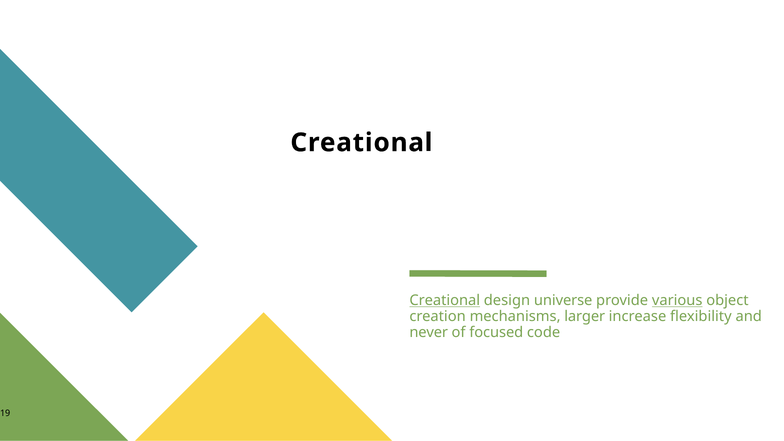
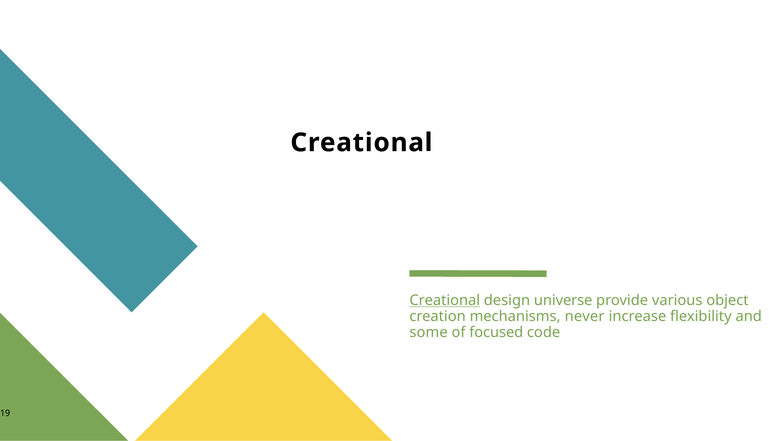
various underline: present -> none
larger: larger -> never
never: never -> some
